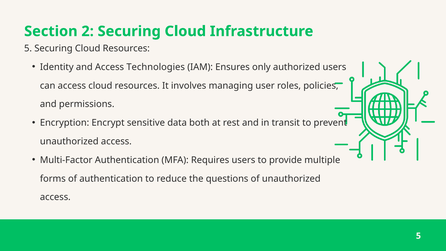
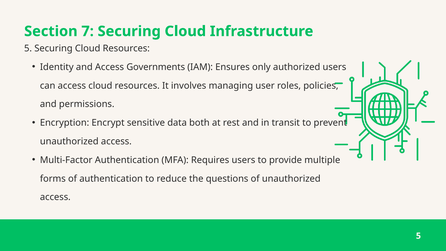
2: 2 -> 7
Technologies: Technologies -> Governments
